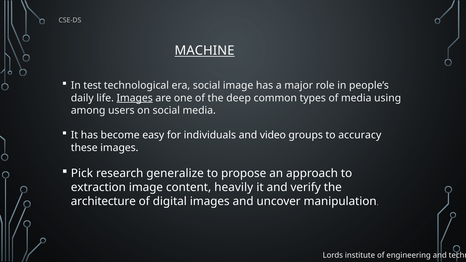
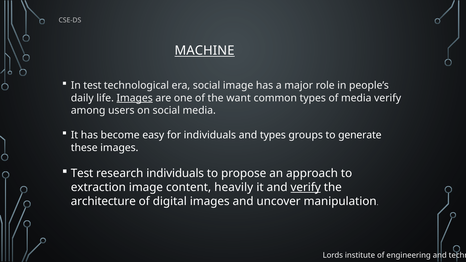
deep: deep -> want
media using: using -> verify
and video: video -> types
accuracy: accuracy -> generate
Pick at (82, 173): Pick -> Test
research generalize: generalize -> individuals
verify at (306, 187) underline: none -> present
